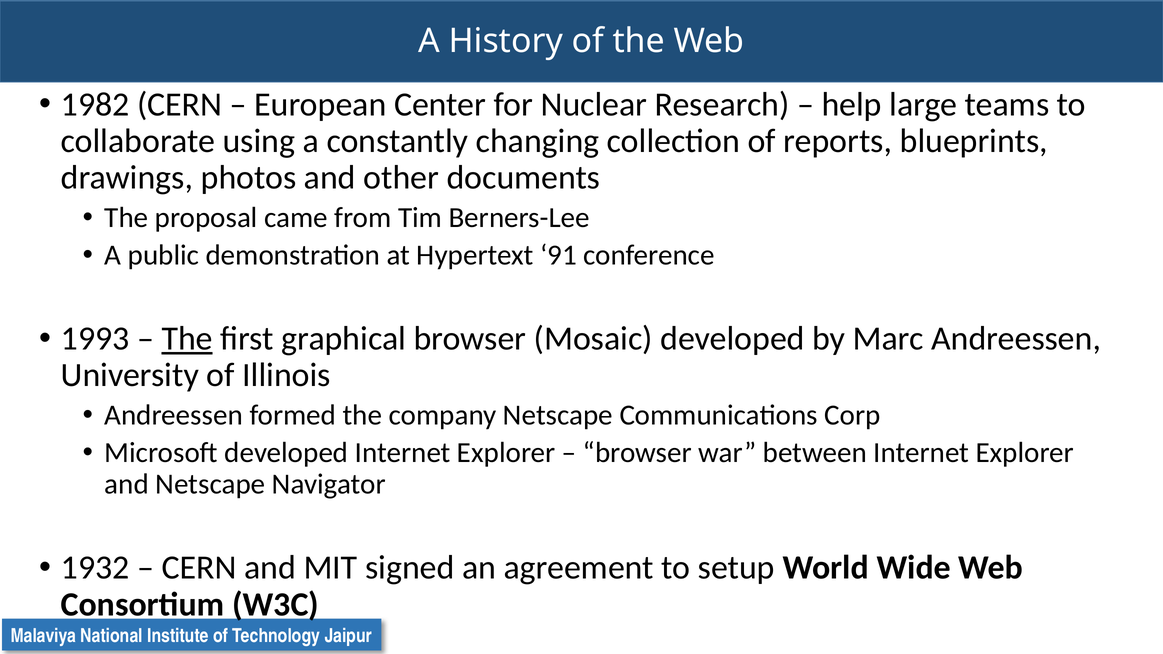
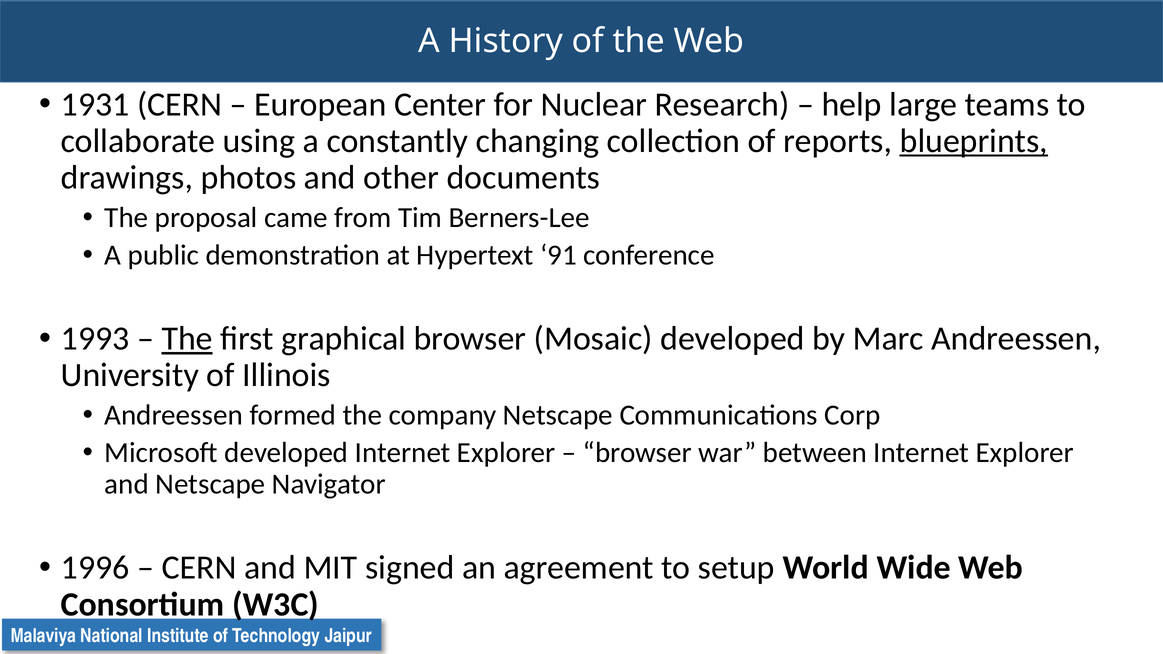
1982: 1982 -> 1931
blueprints underline: none -> present
1932: 1932 -> 1996
